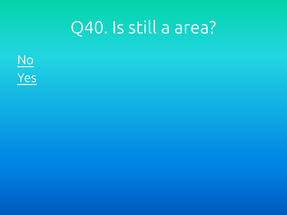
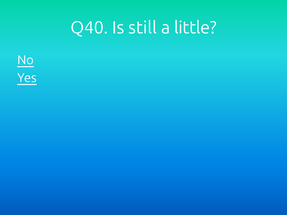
area: area -> little
